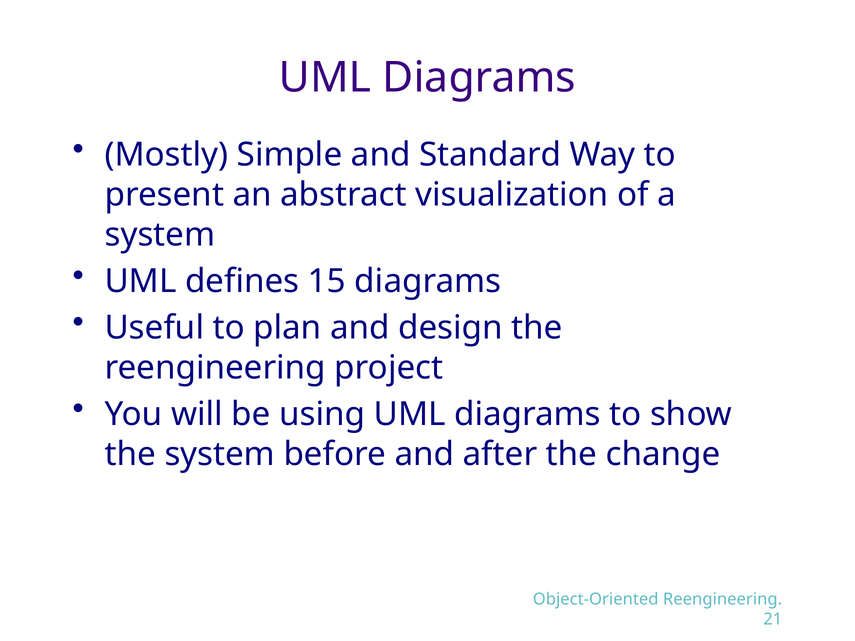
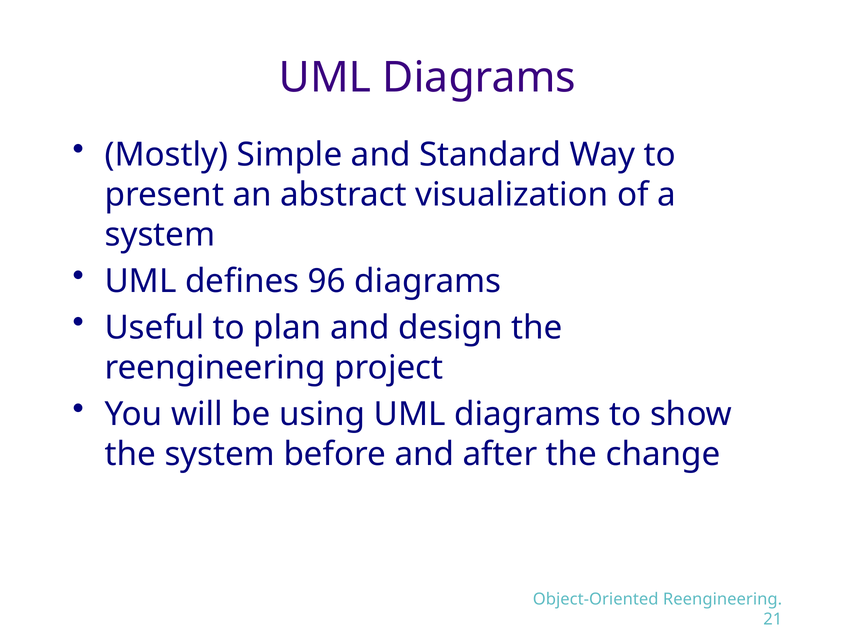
15: 15 -> 96
